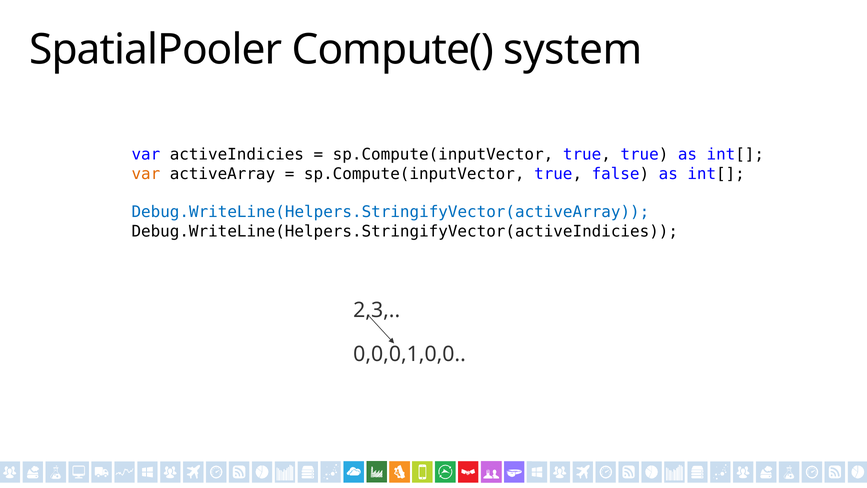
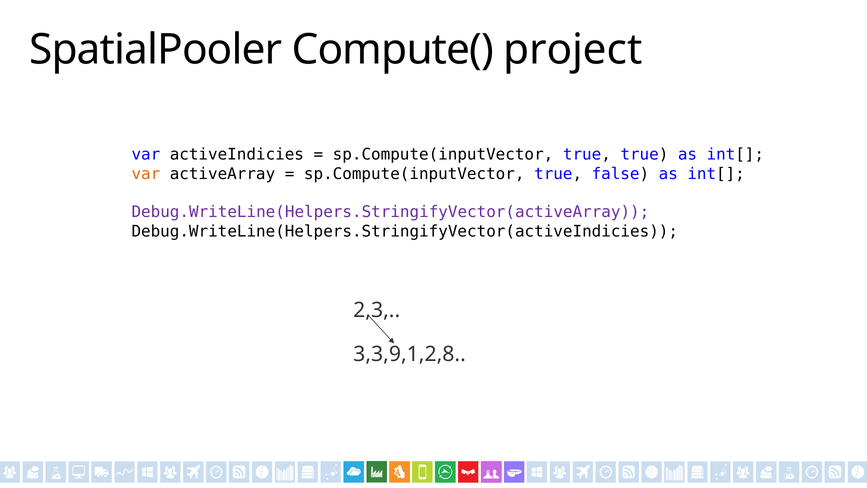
system: system -> project
Debug.WriteLine(Helpers.StringifyVector(activeArray colour: blue -> purple
0,0,0,1,0,0: 0,0,0,1,0,0 -> 3,3,9,1,2,8
